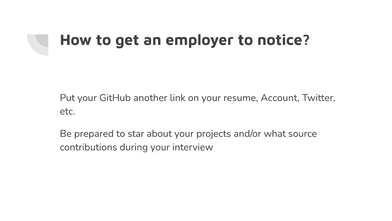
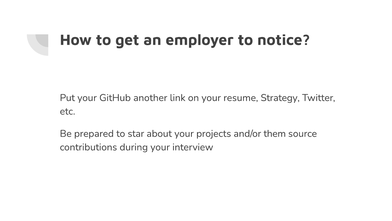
Account: Account -> Strategy
what: what -> them
